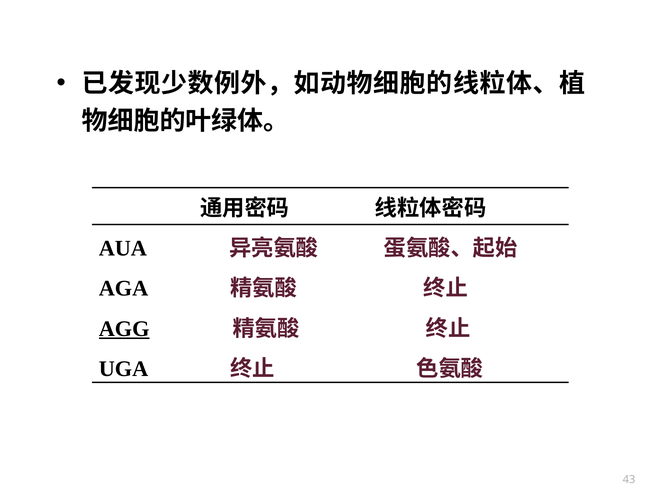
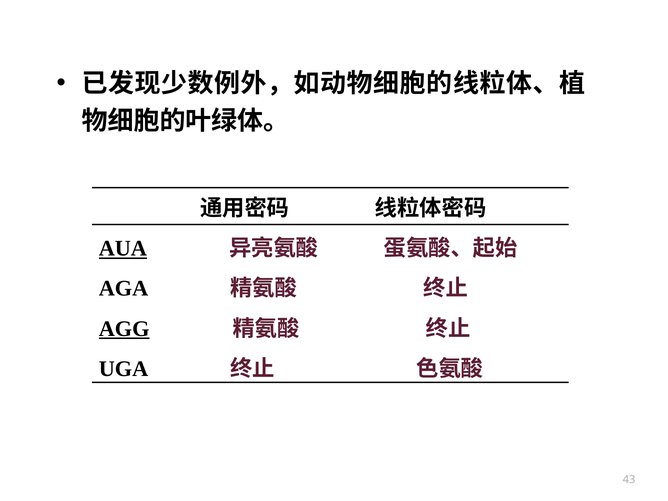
AUA underline: none -> present
